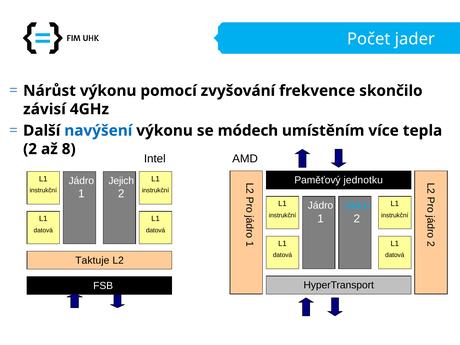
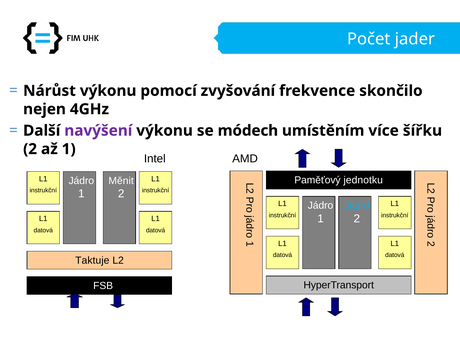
závisí: závisí -> nejen
navýšení colour: blue -> purple
tepla: tepla -> šířku
až 8: 8 -> 1
Jejich: Jejich -> Měnit
